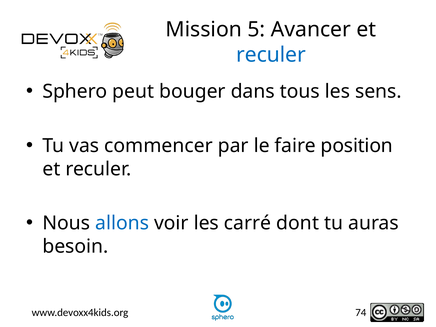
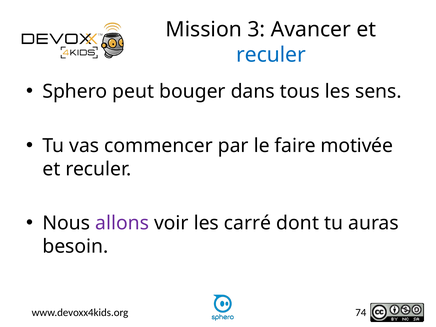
5: 5 -> 3
position: position -> motivée
allons colour: blue -> purple
